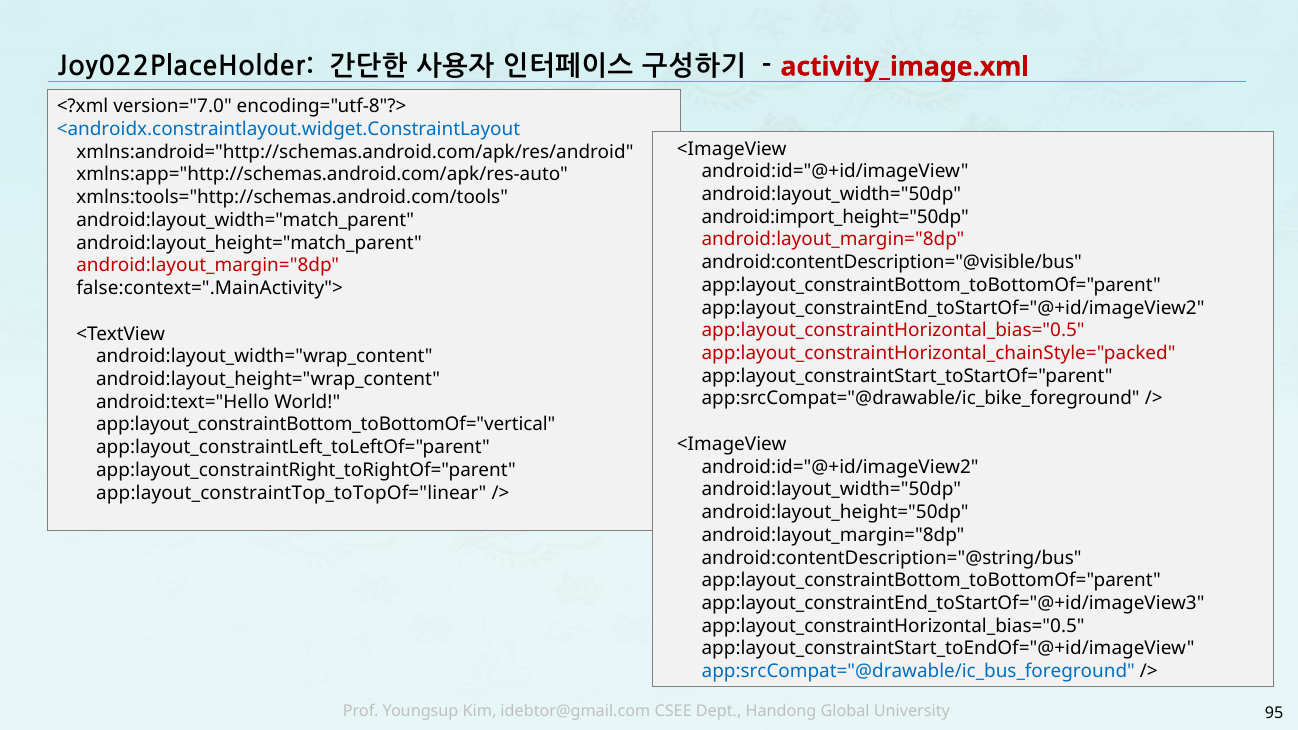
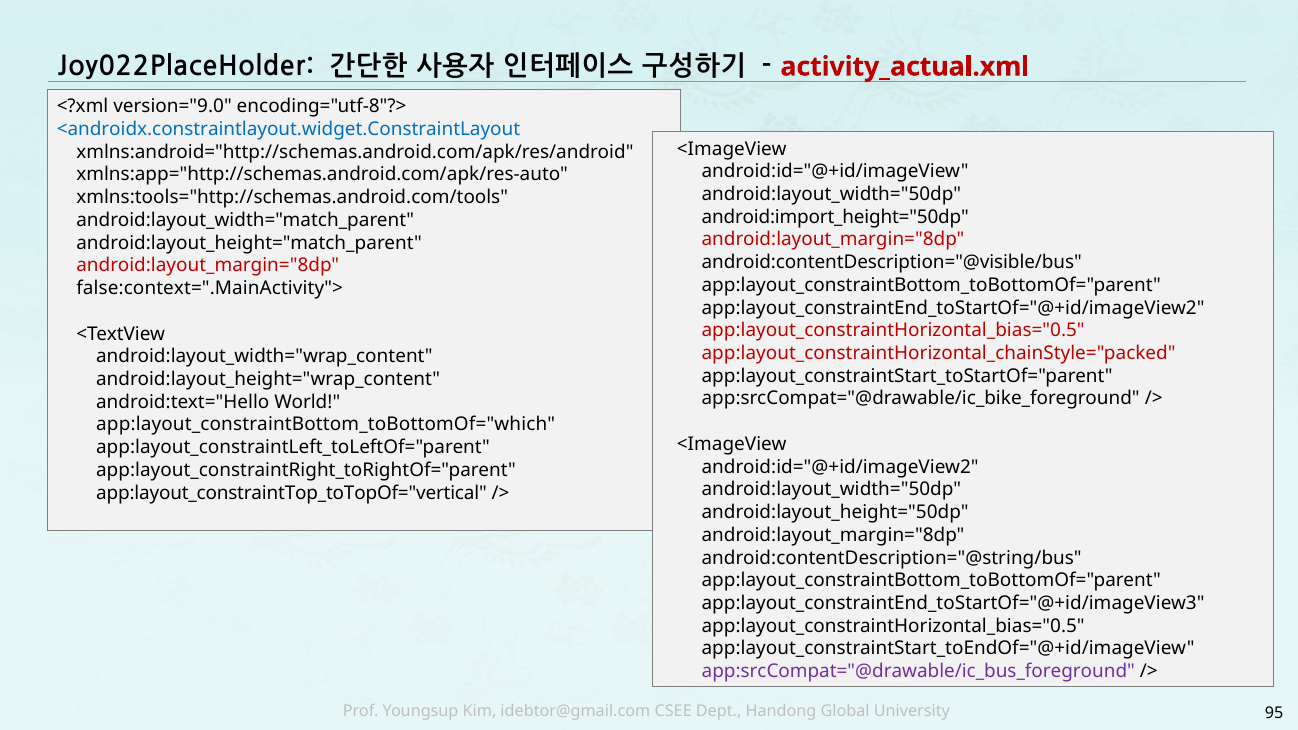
activity_image.xml: activity_image.xml -> activity_actual.xml
version="7.0: version="7.0 -> version="9.0
app:layout_constraintBottom_toBottomOf="vertical: app:layout_constraintBottom_toBottomOf="vertical -> app:layout_constraintBottom_toBottomOf="which
app:layout_constraintTop_toTopOf="linear: app:layout_constraintTop_toTopOf="linear -> app:layout_constraintTop_toTopOf="vertical
app:srcCompat="@drawable/ic_bus_foreground colour: blue -> purple
